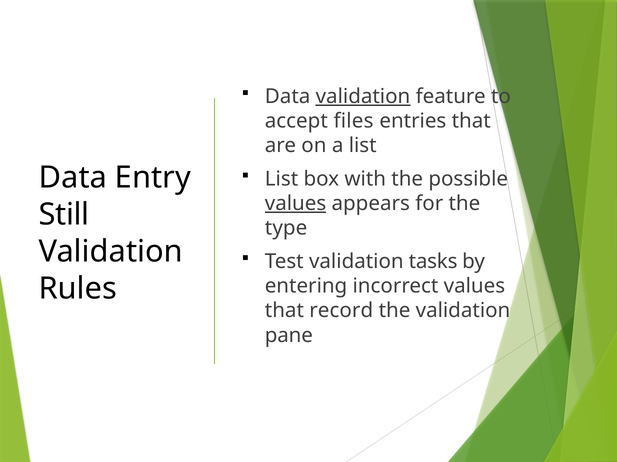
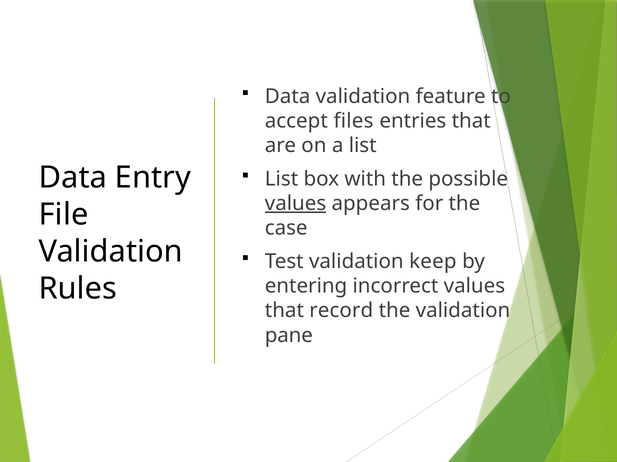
validation at (363, 97) underline: present -> none
Still: Still -> File
type: type -> case
tasks: tasks -> keep
